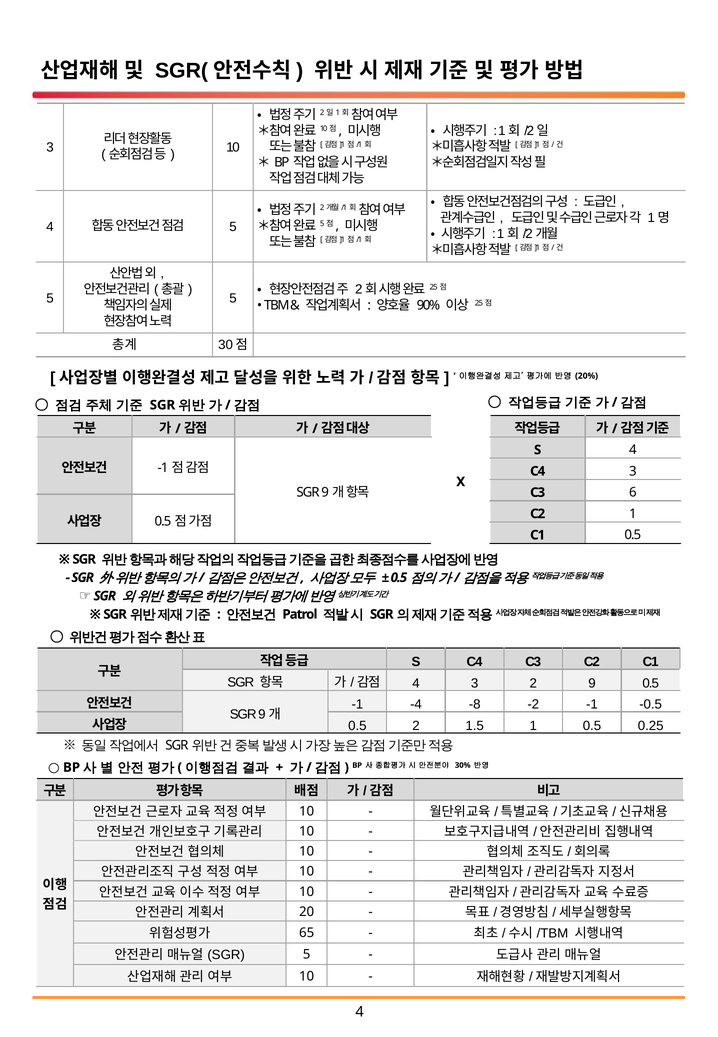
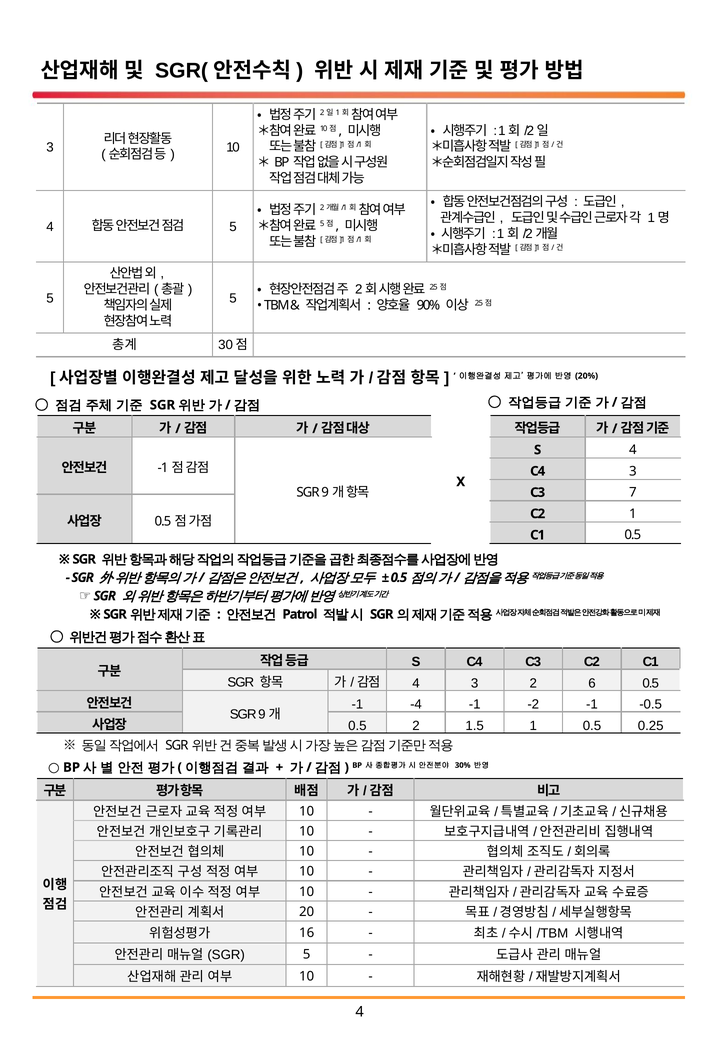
6: 6 -> 7
2 9: 9 -> 6
-4 -8: -8 -> -1
65: 65 -> 16
